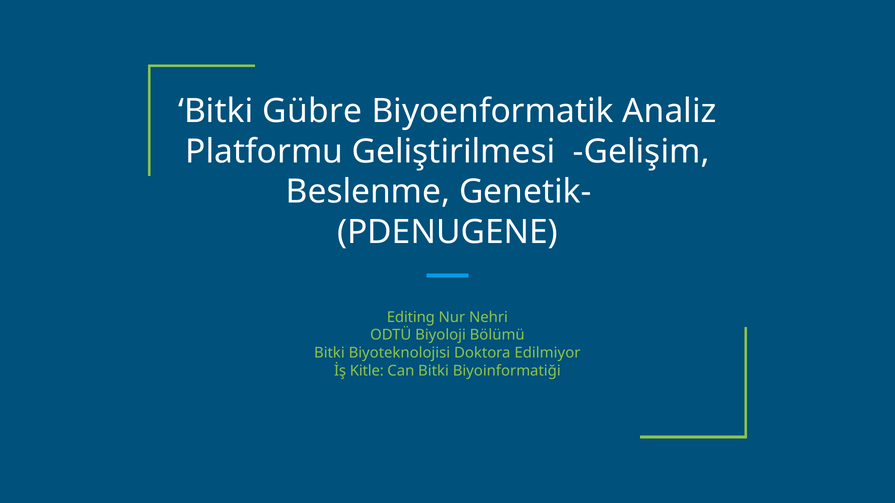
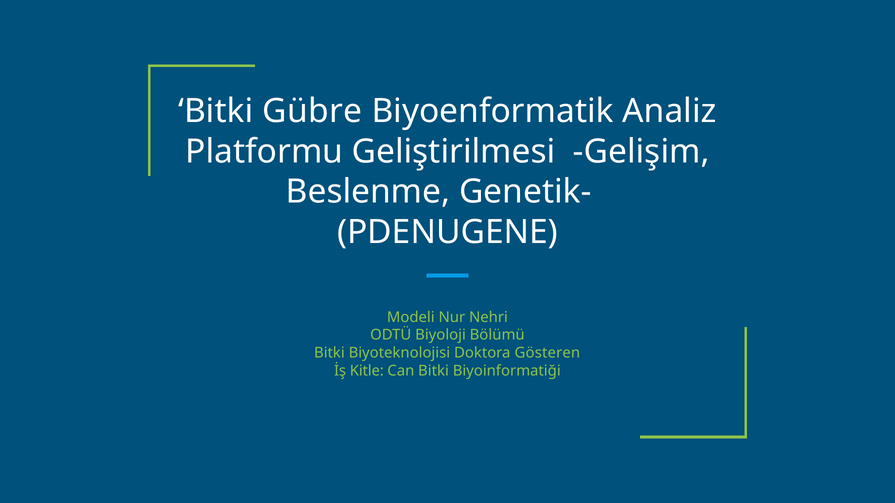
Editing: Editing -> Modeli
Edilmiyor: Edilmiyor -> Gösteren
